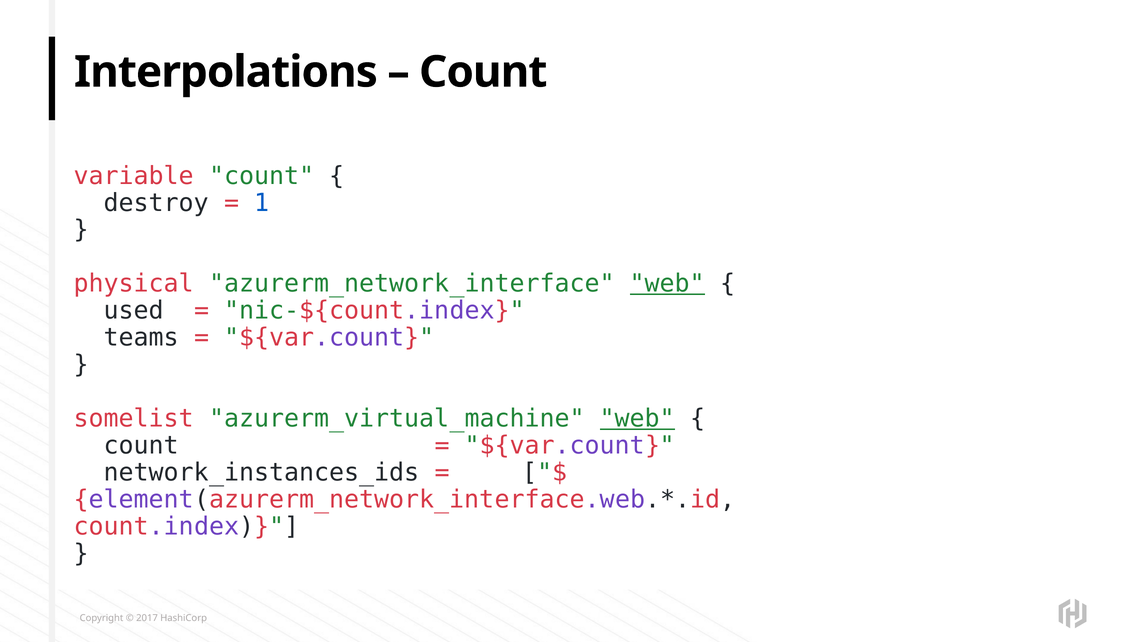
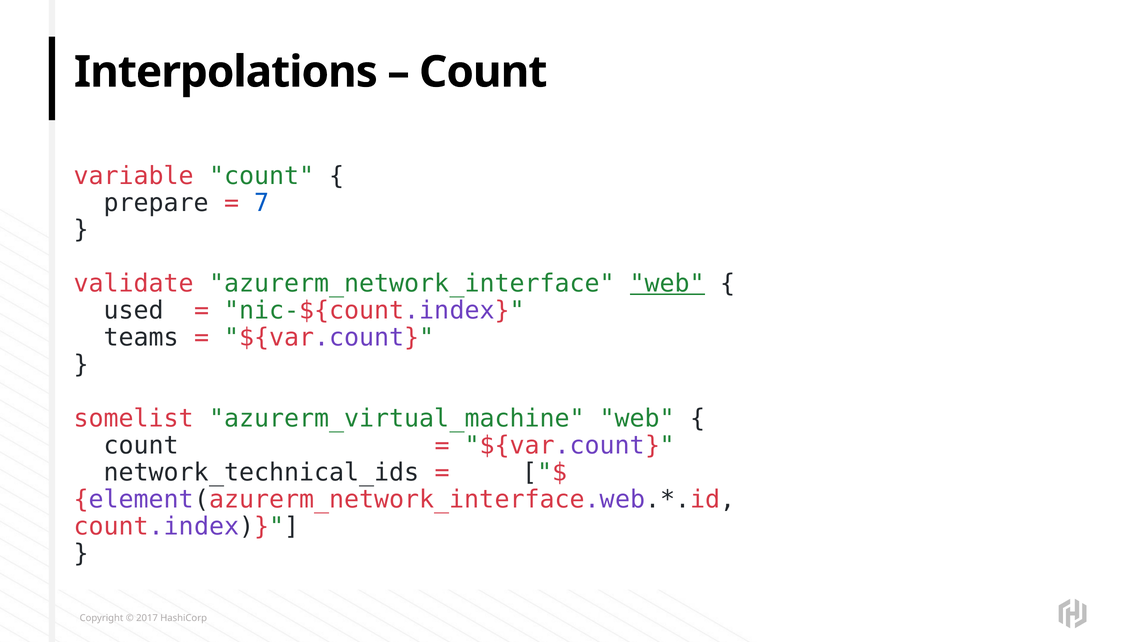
destroy: destroy -> prepare
1: 1 -> 7
physical: physical -> validate
web at (637, 419) underline: present -> none
network_instances_ids: network_instances_ids -> network_technical_ids
